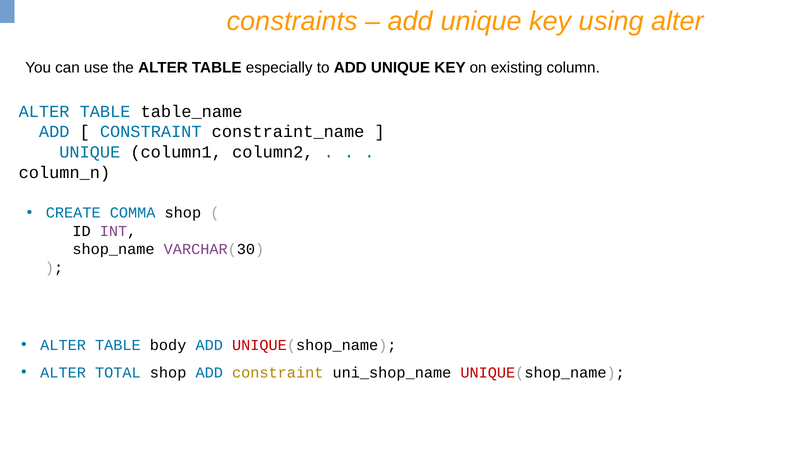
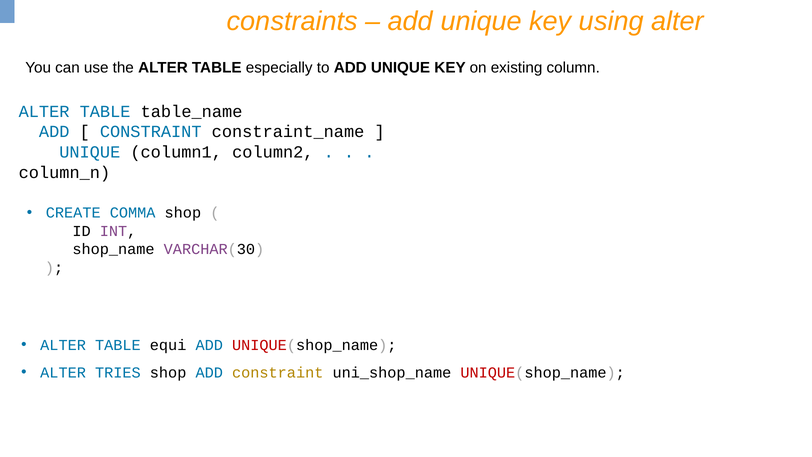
body: body -> equi
TOTAL: TOTAL -> TRIES
